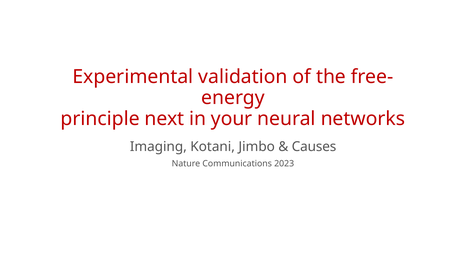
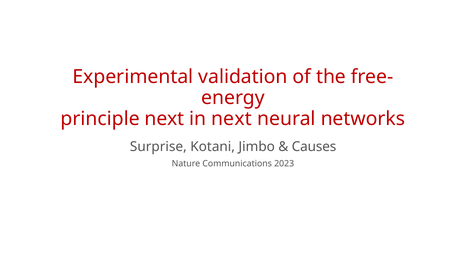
in your: your -> next
Imaging: Imaging -> Surprise
